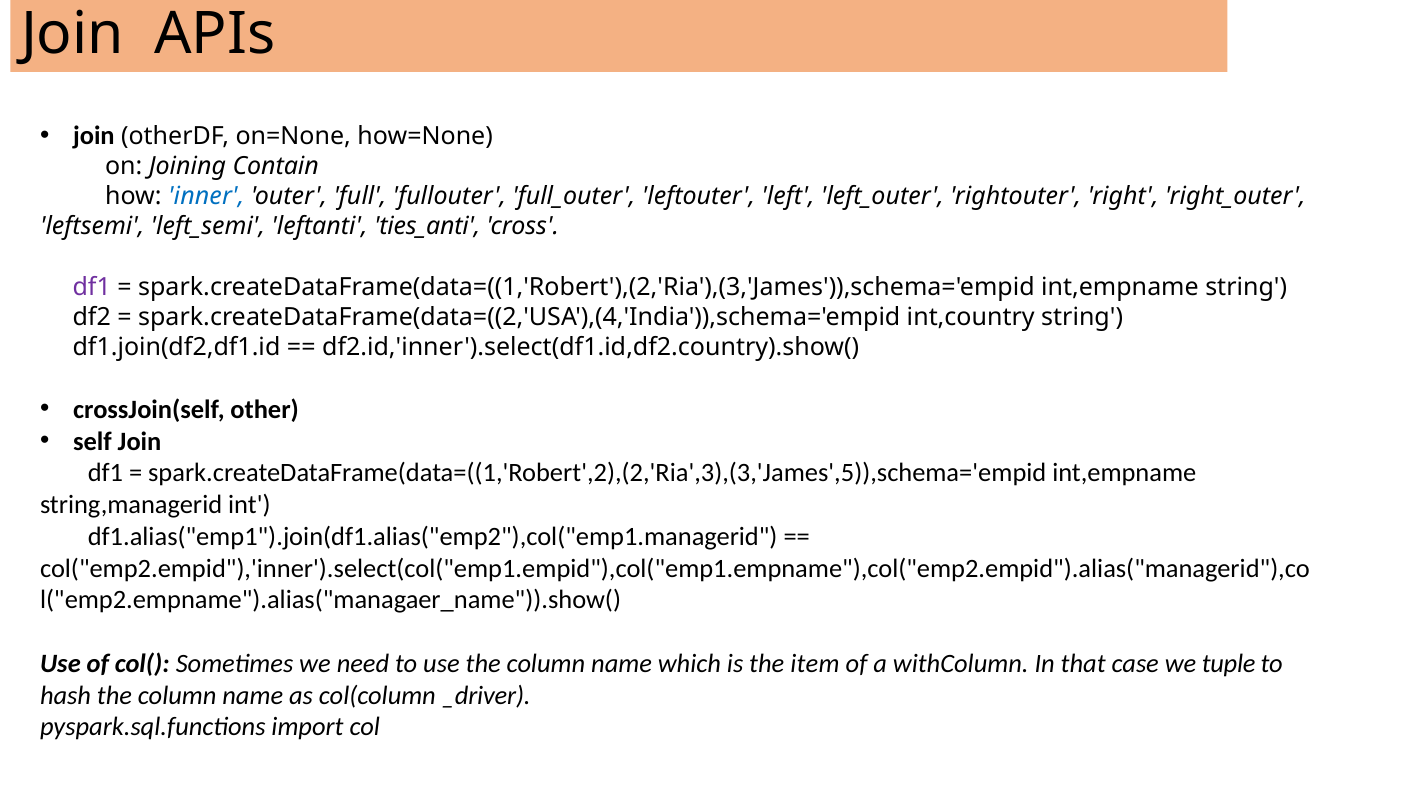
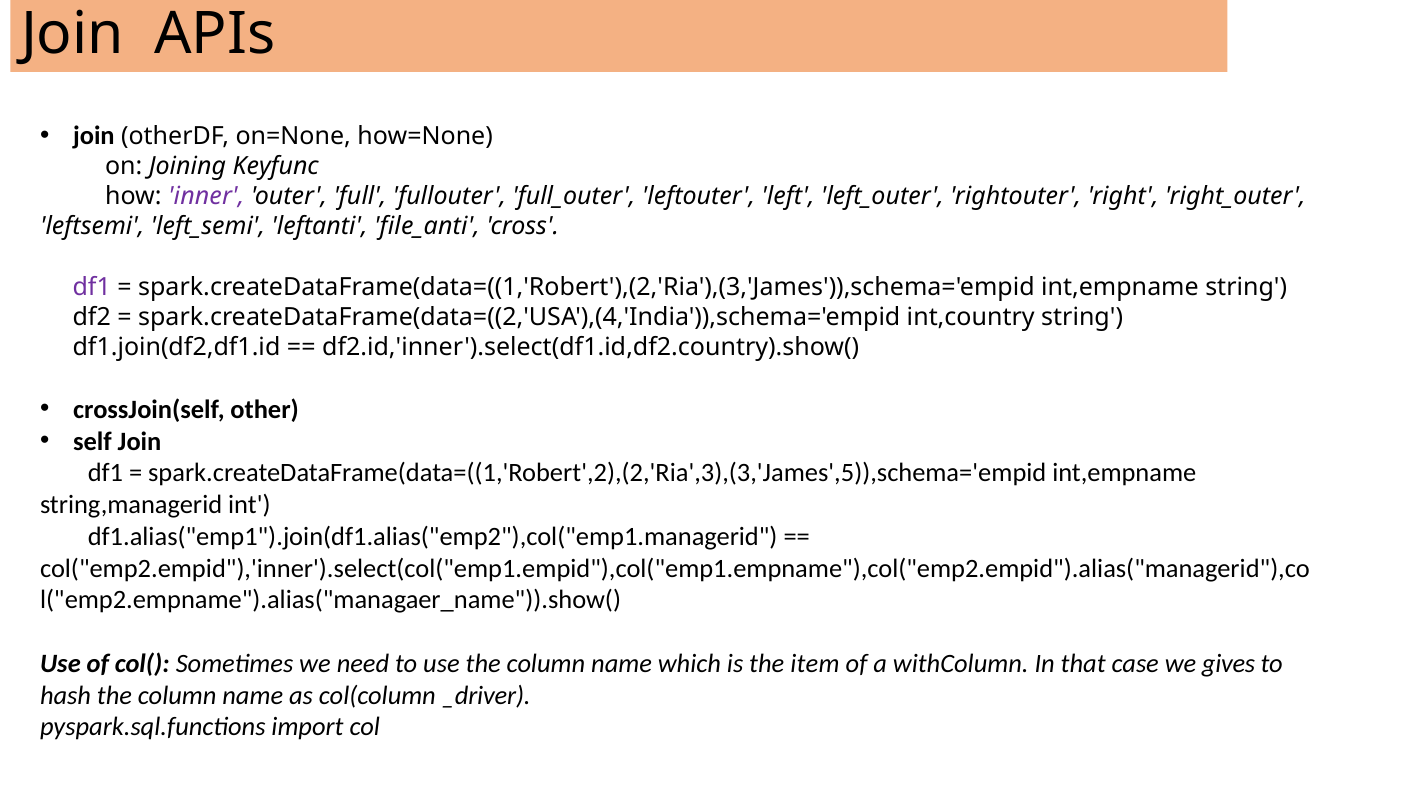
Contain: Contain -> Keyfunc
inner colour: blue -> purple
ties_anti: ties_anti -> file_anti
tuple: tuple -> gives
